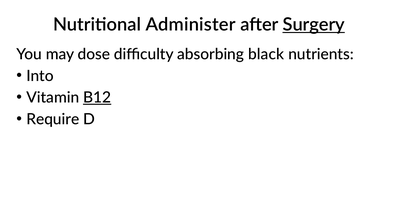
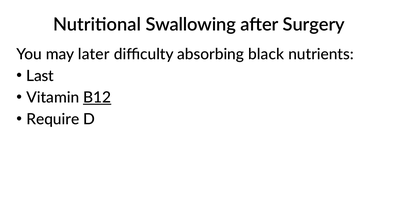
Administer: Administer -> Swallowing
Surgery underline: present -> none
dose: dose -> later
Into: Into -> Last
